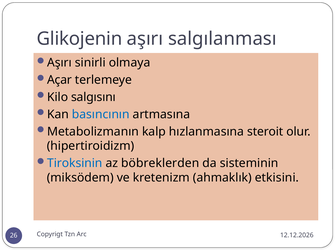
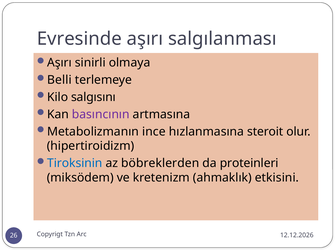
Glikojenin: Glikojenin -> Evresinde
Açar: Açar -> Belli
basıncının colour: blue -> purple
kalp: kalp -> ince
sisteminin: sisteminin -> proteinleri
